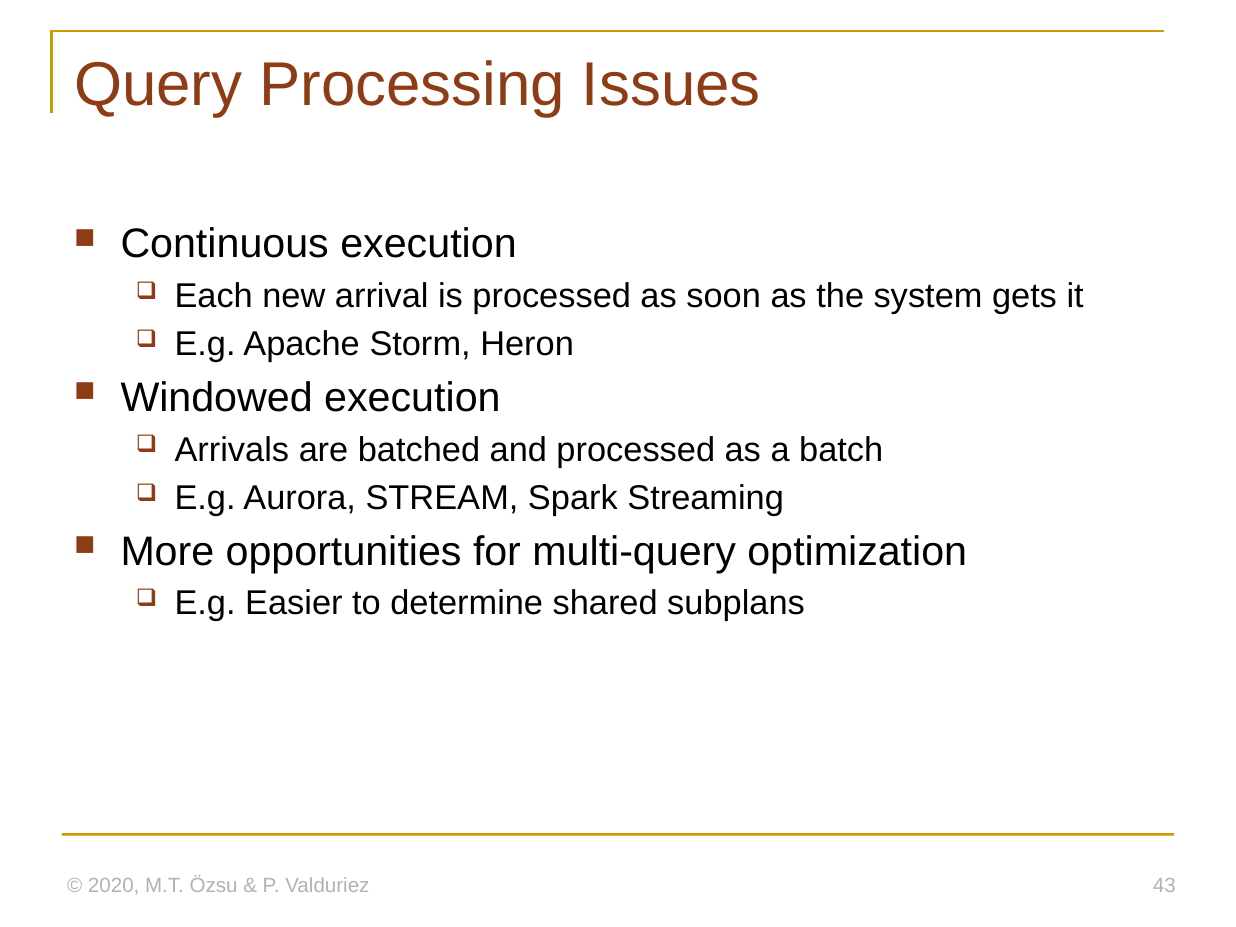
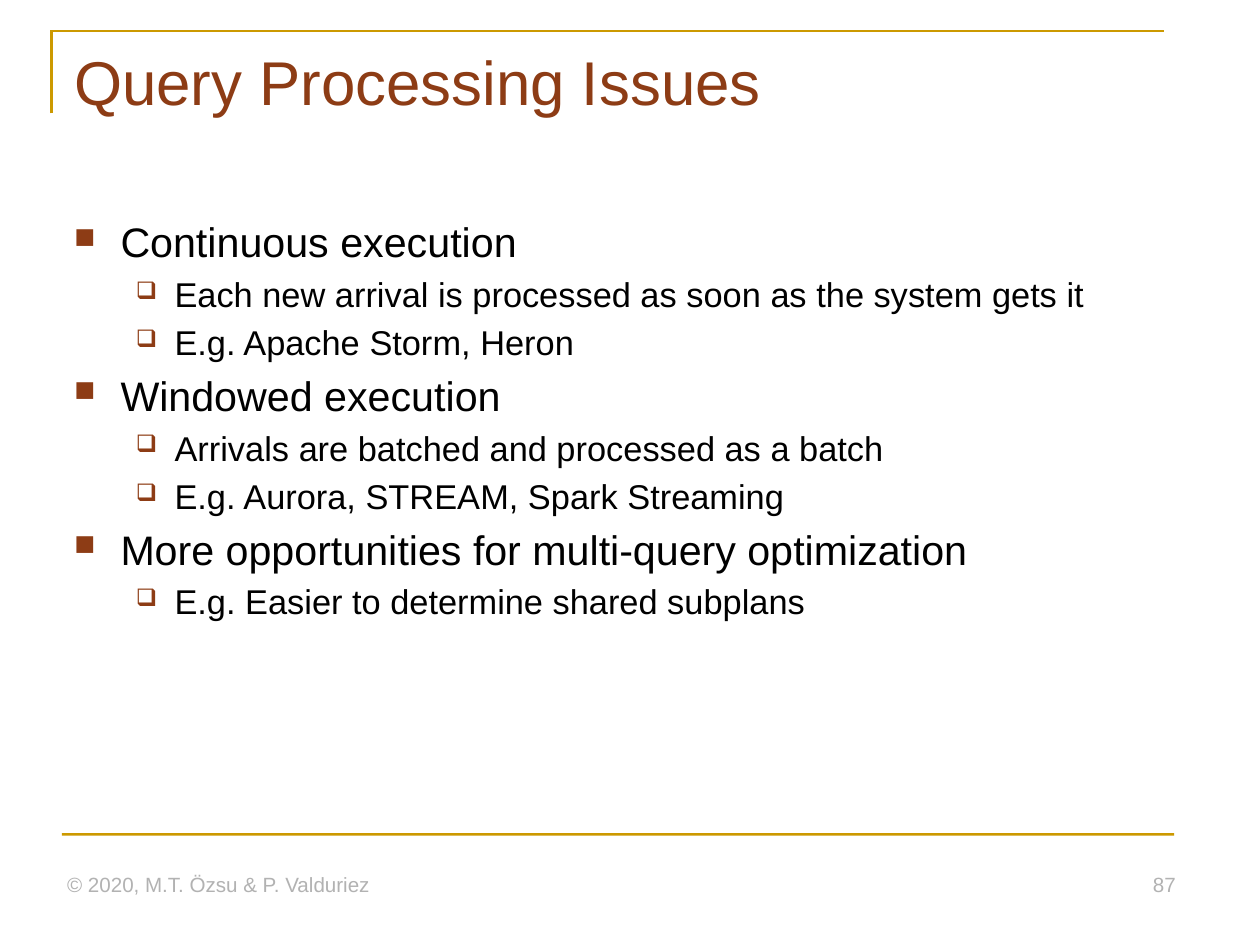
43: 43 -> 87
